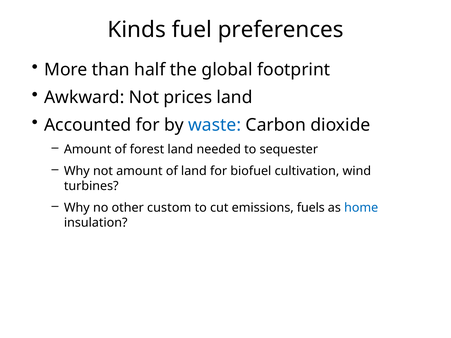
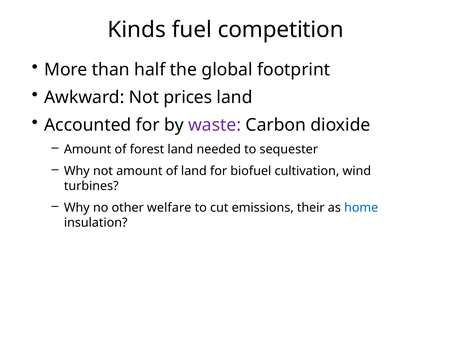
preferences: preferences -> competition
waste colour: blue -> purple
custom: custom -> welfare
fuels: fuels -> their
